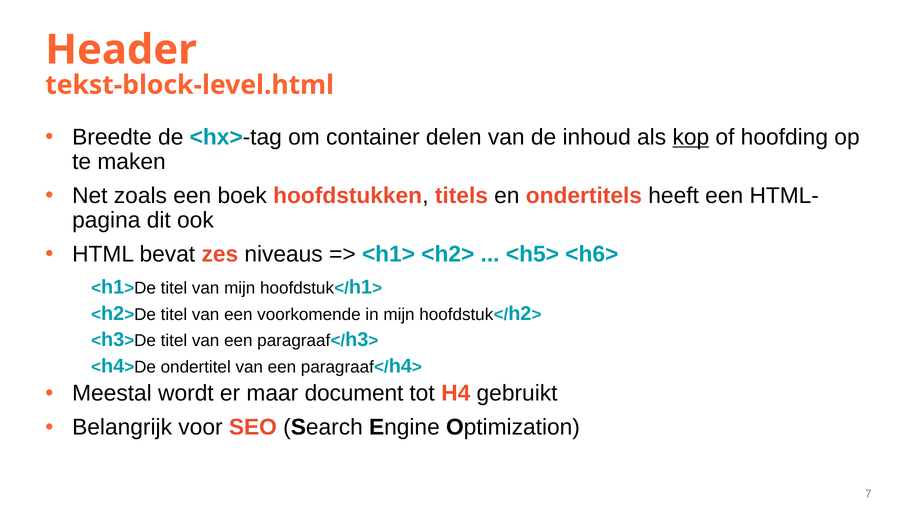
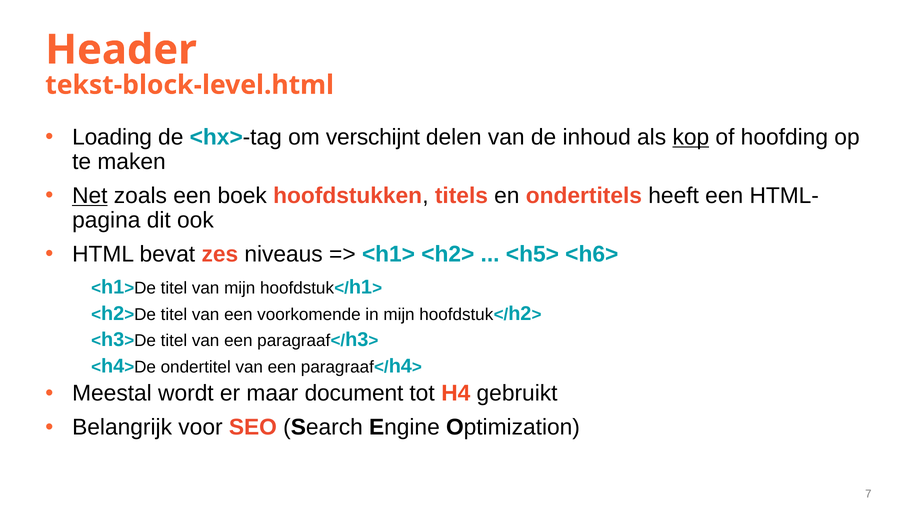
Breedte: Breedte -> Loading
container: container -> verschijnt
Net underline: none -> present
